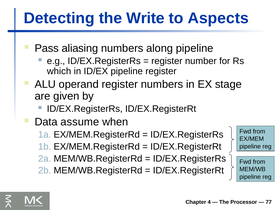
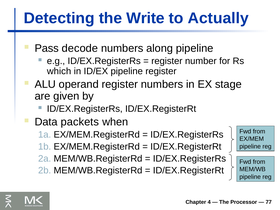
Aspects: Aspects -> Actually
aliasing: aliasing -> decode
assume: assume -> packets
